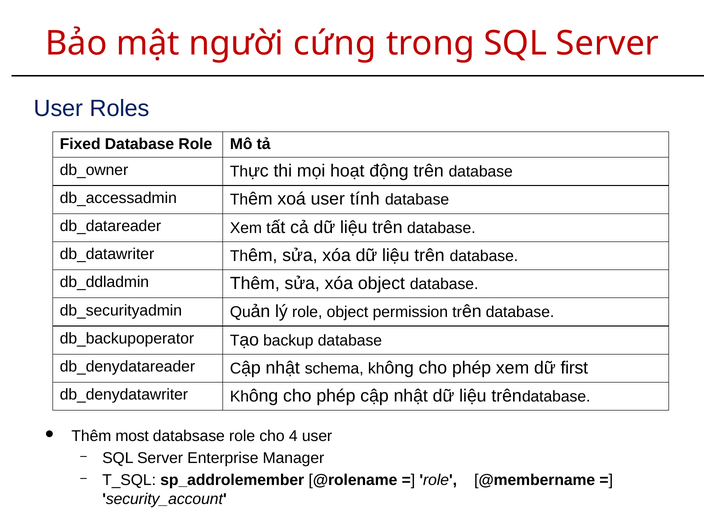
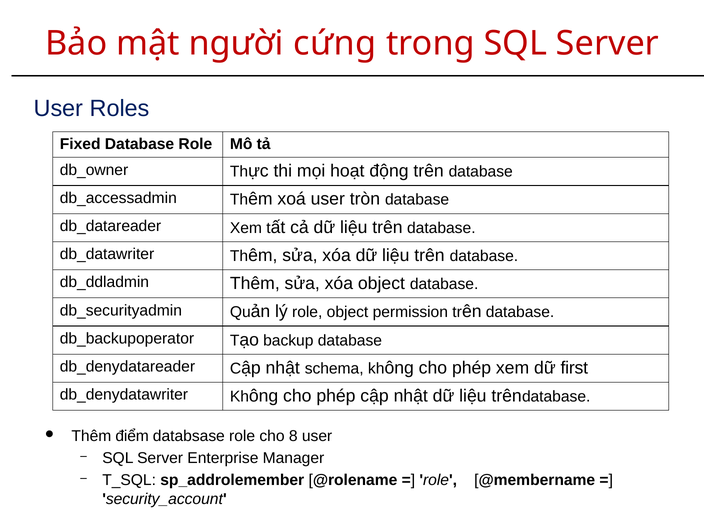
tính: tính -> tròn
most: most -> điểm
4: 4 -> 8
